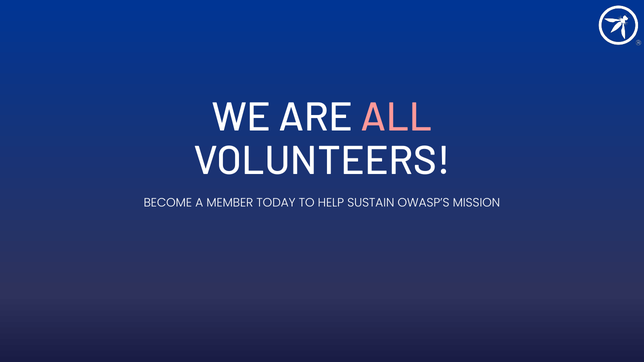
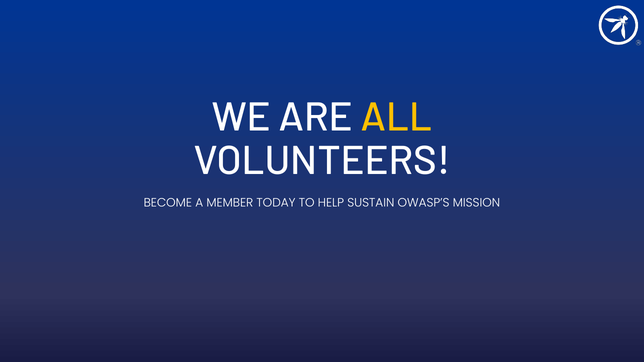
ALL colour: pink -> yellow
